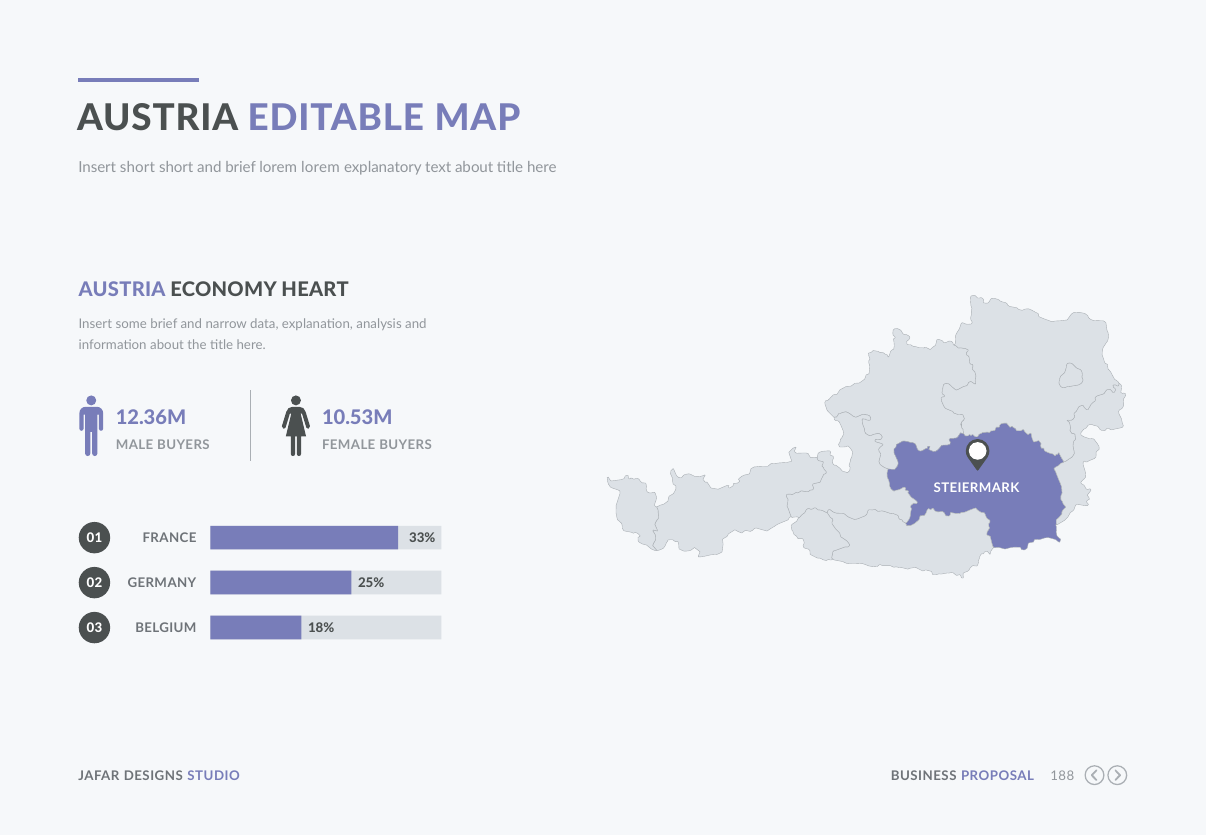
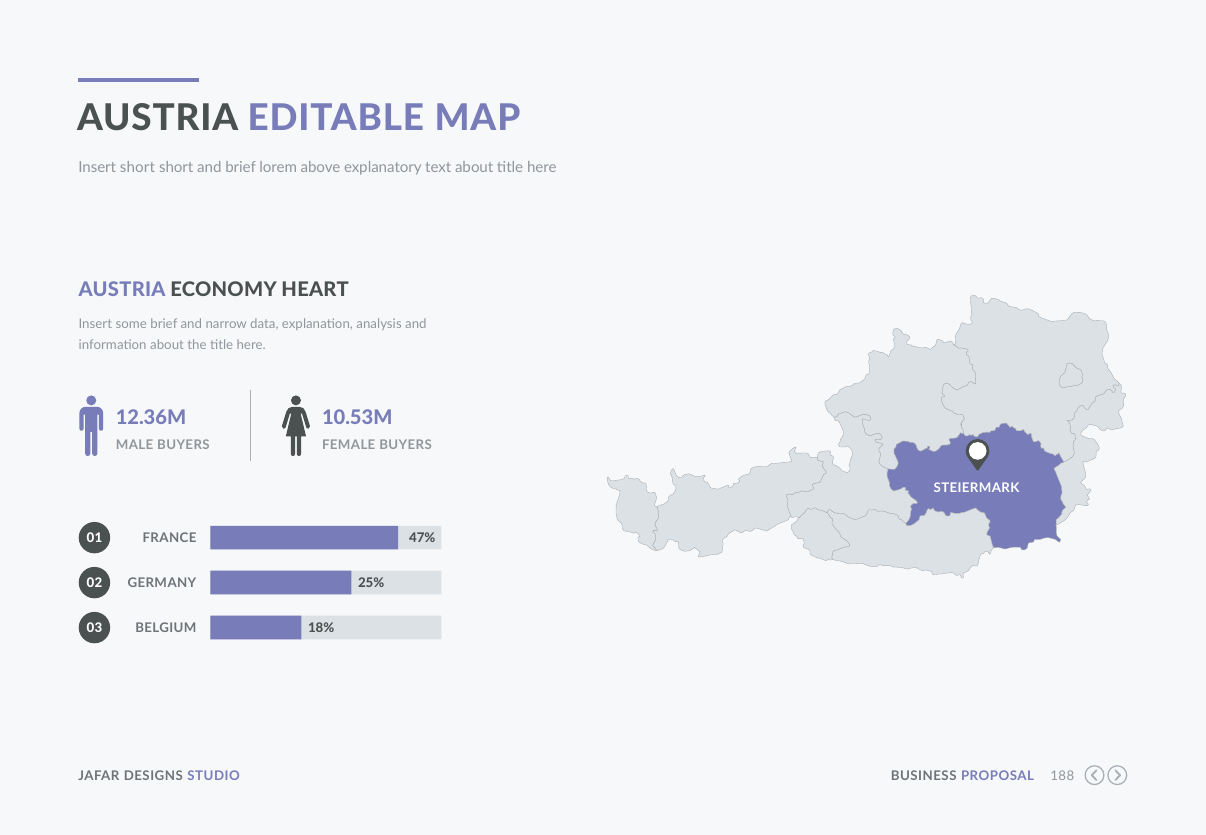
lorem lorem: lorem -> above
33%: 33% -> 47%
